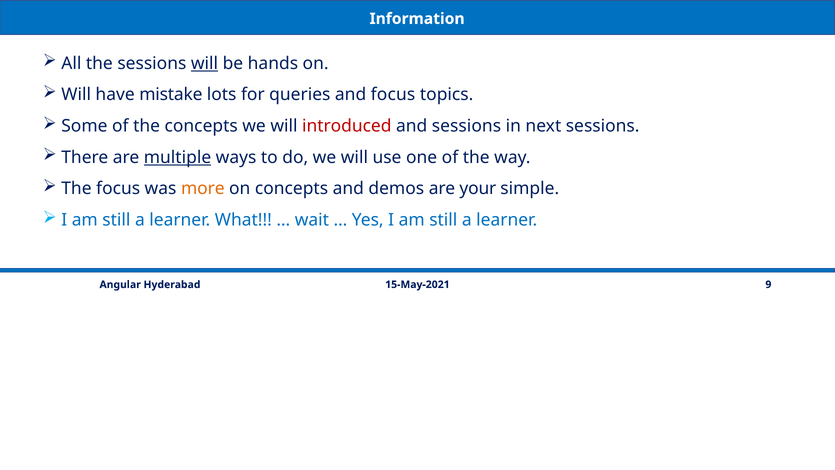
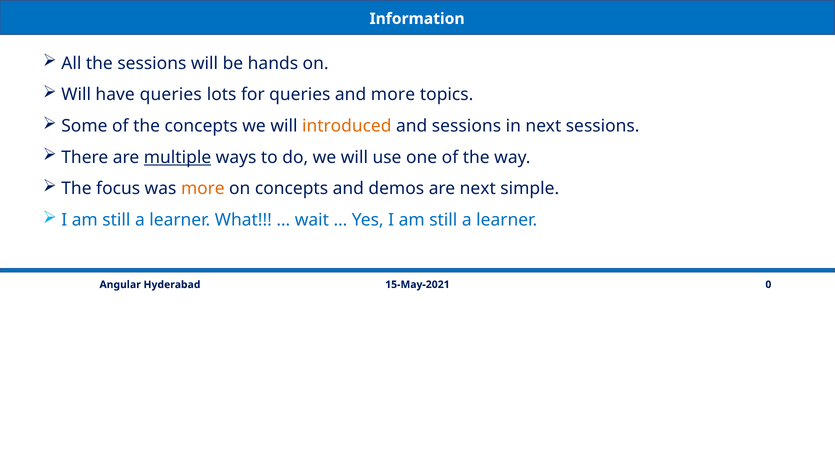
will at (205, 63) underline: present -> none
have mistake: mistake -> queries
and focus: focus -> more
introduced colour: red -> orange
are your: your -> next
9: 9 -> 0
